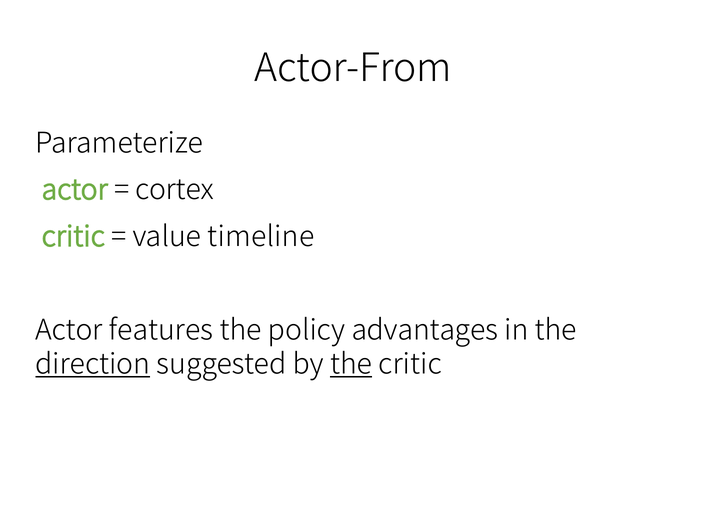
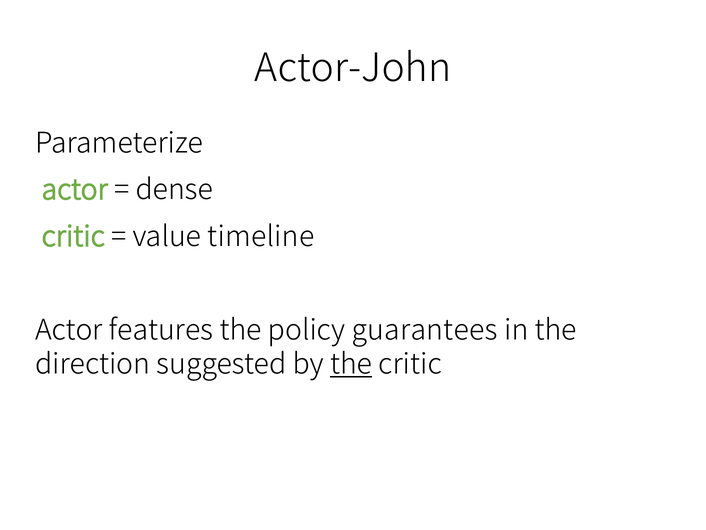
Actor-From: Actor-From -> Actor-John
cortex: cortex -> dense
advantages: advantages -> guarantees
direction underline: present -> none
